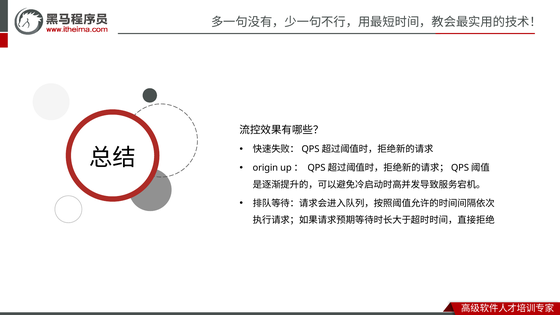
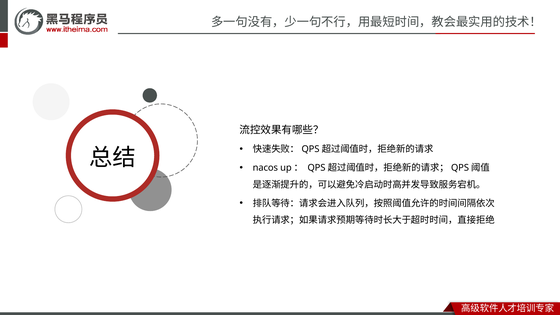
origin: origin -> nacos
